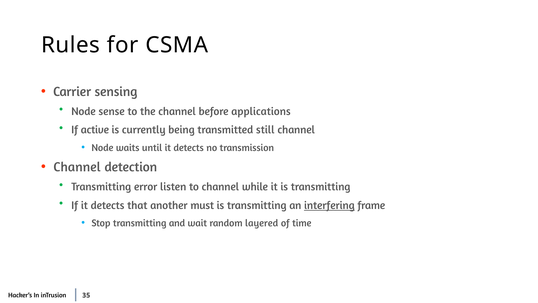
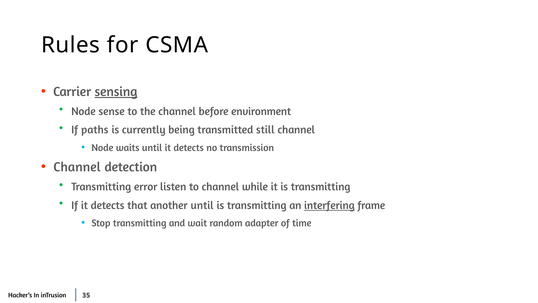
sensing underline: none -> present
applications: applications -> environment
active: active -> paths
another must: must -> until
layered: layered -> adapter
